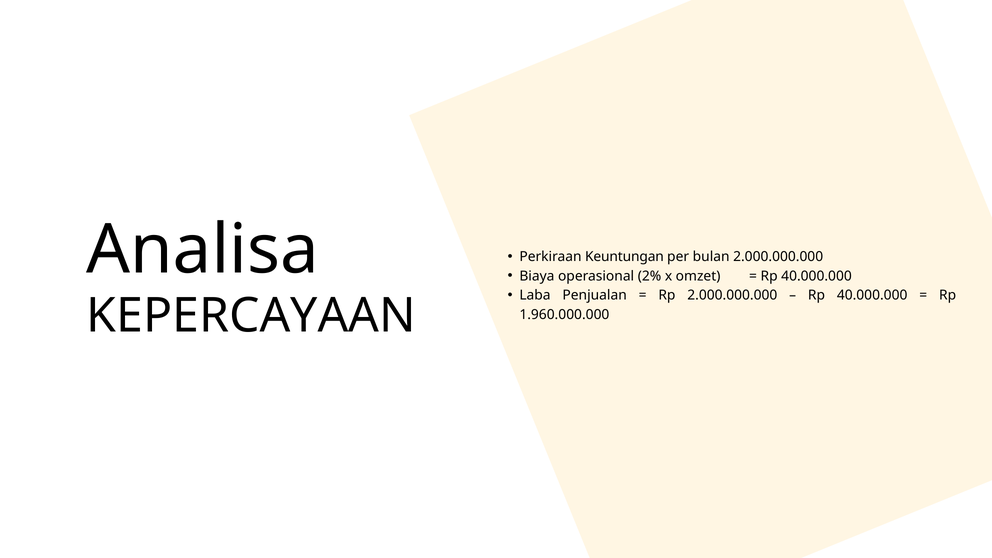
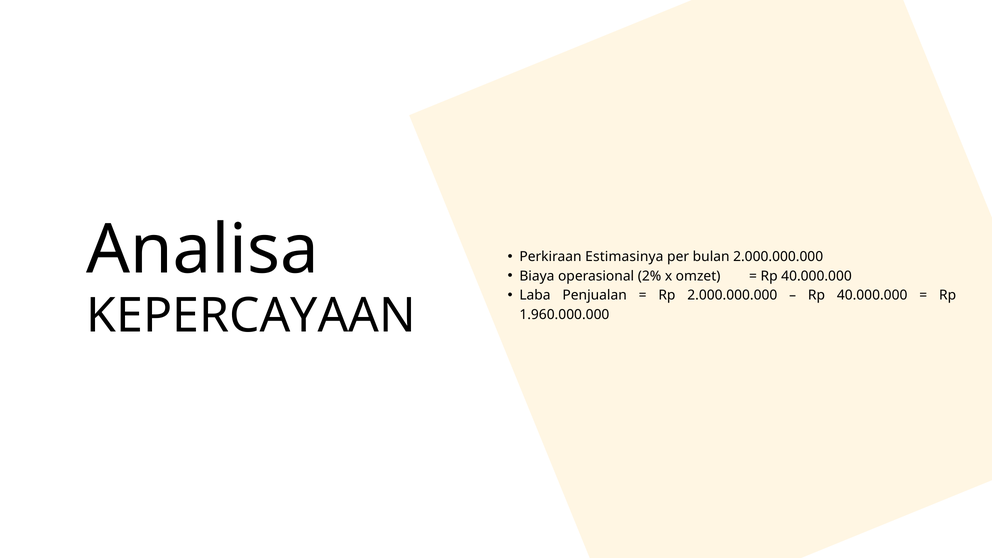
Keuntungan: Keuntungan -> Estimasinya
